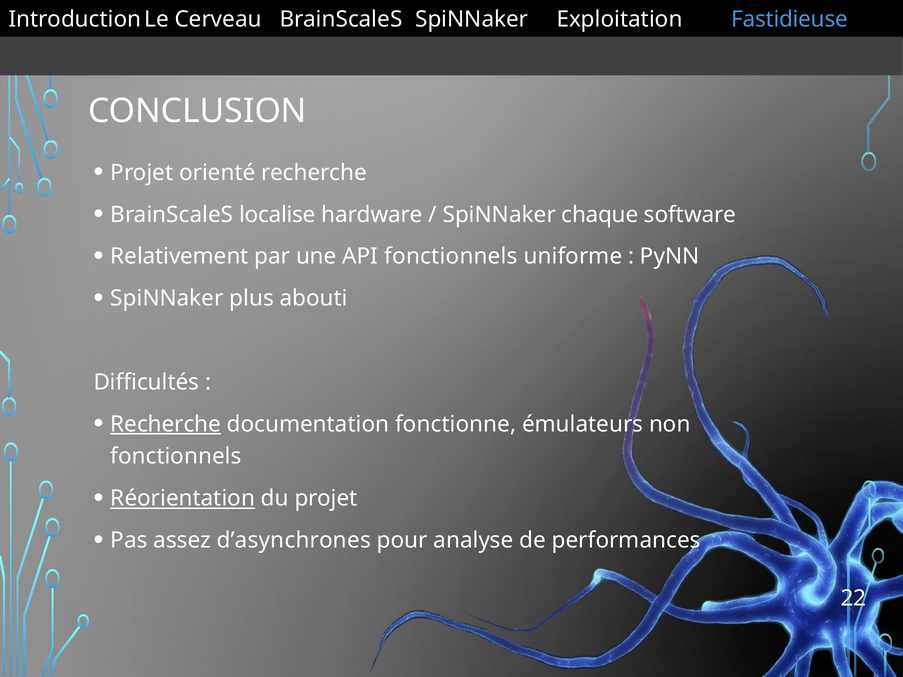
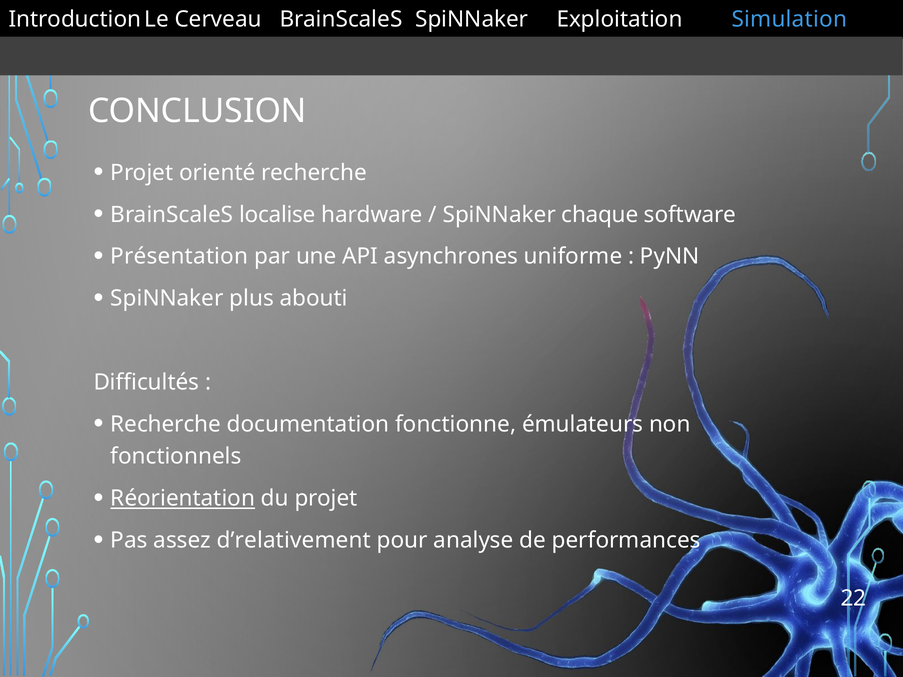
Fastidieuse: Fastidieuse -> Simulation
Relativement: Relativement -> Présentation
API fonctionnels: fonctionnels -> asynchrones
Recherche at (166, 424) underline: present -> none
d’asynchrones: d’asynchrones -> d’relativement
